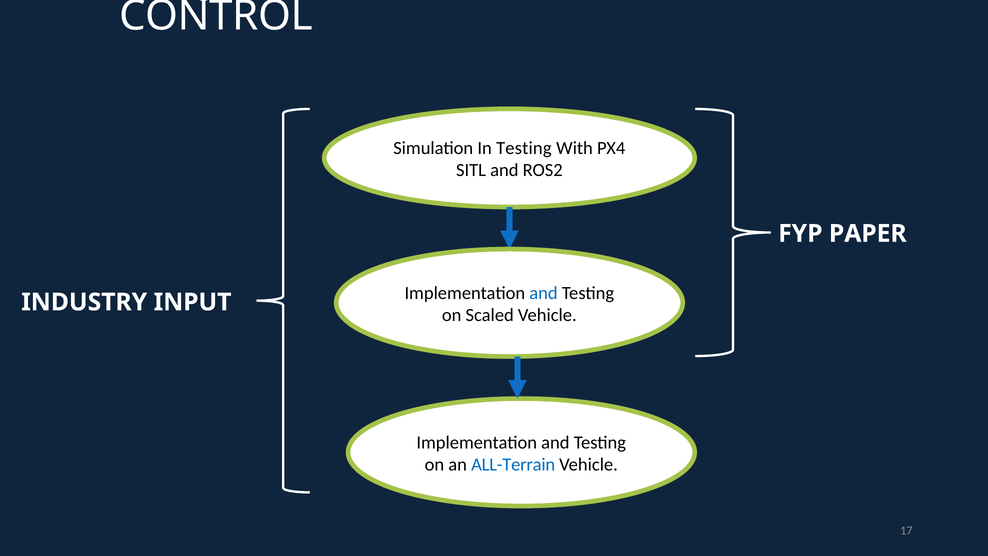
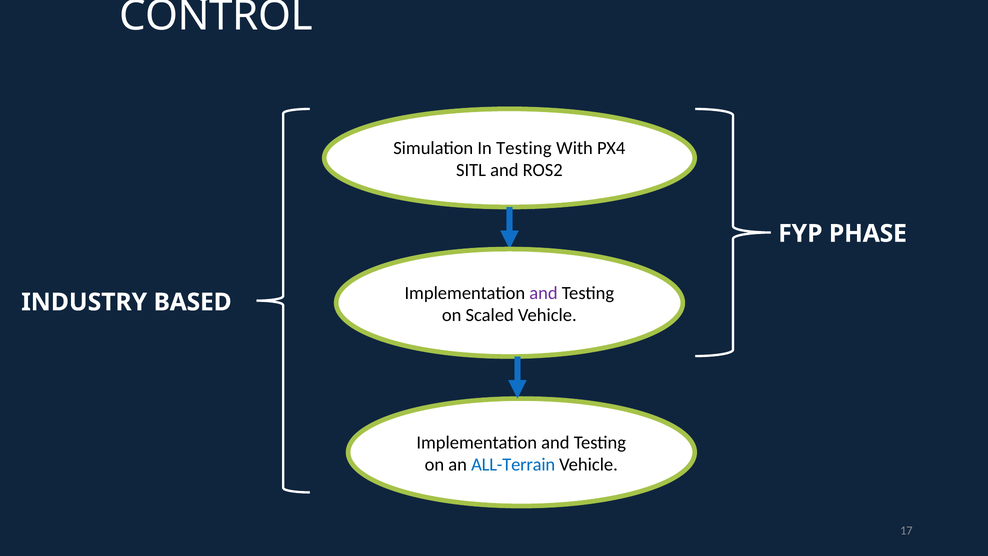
PAPER: PAPER -> PHASE
and at (543, 293) colour: blue -> purple
INPUT: INPUT -> BASED
